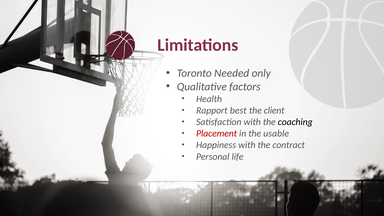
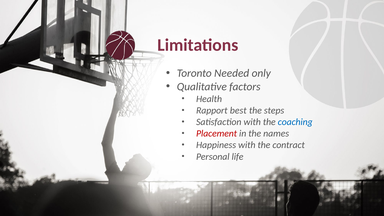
client: client -> steps
coaching colour: black -> blue
usable: usable -> names
